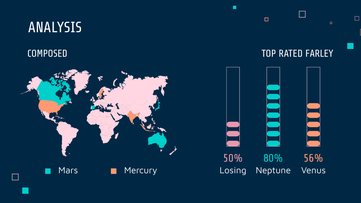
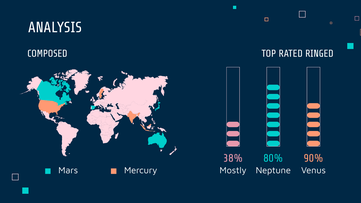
FARLEY: FARLEY -> RINGED
50%: 50% -> 38%
56%: 56% -> 90%
Losing: Losing -> Mostly
